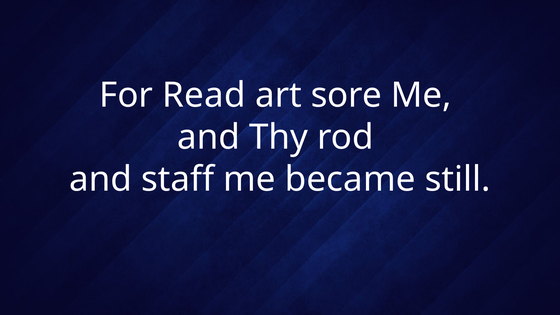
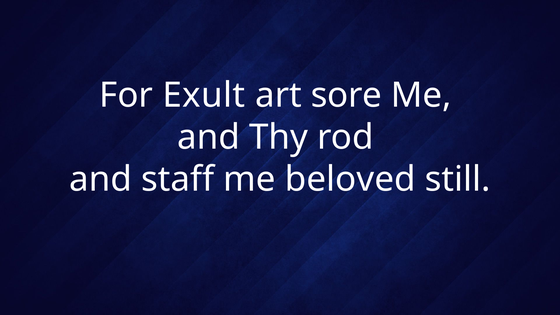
Read: Read -> Exult
became: became -> beloved
